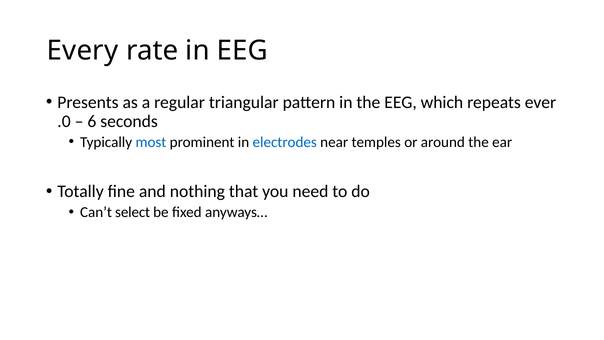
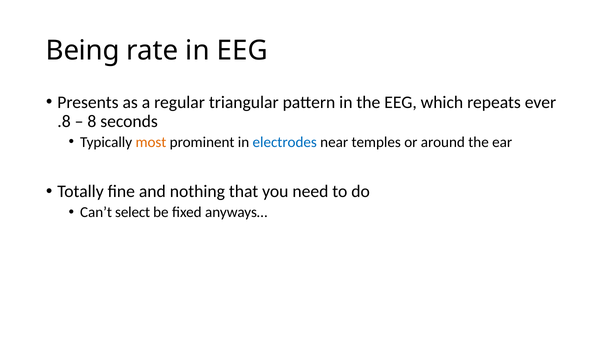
Every: Every -> Being
.0: .0 -> .8
6: 6 -> 8
most colour: blue -> orange
